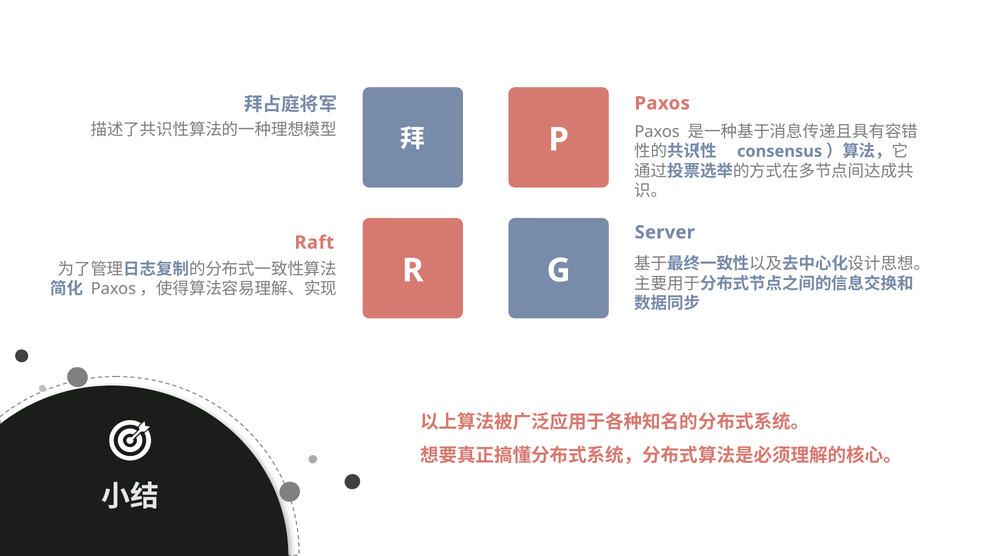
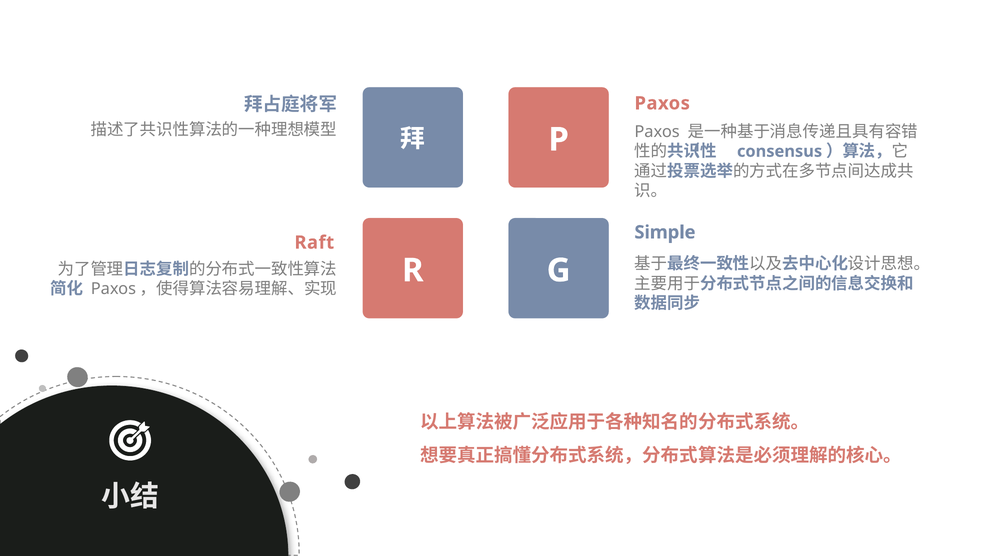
Server: Server -> Simple
